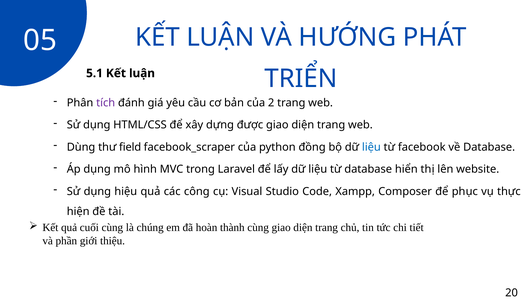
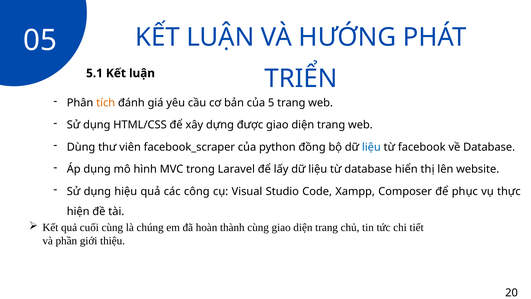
tích colour: purple -> orange
2: 2 -> 5
field: field -> viên
